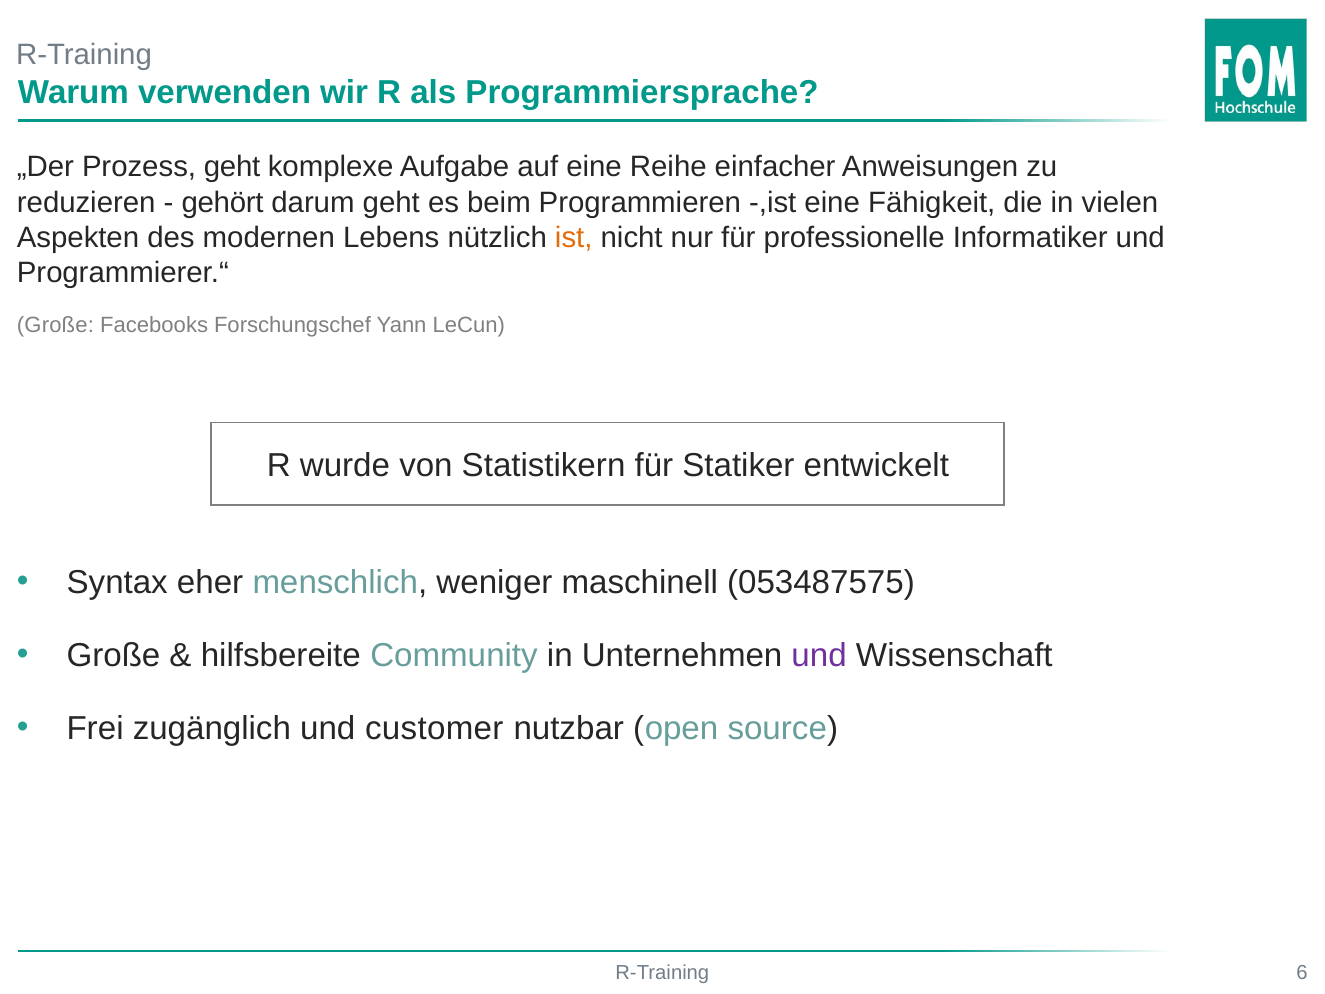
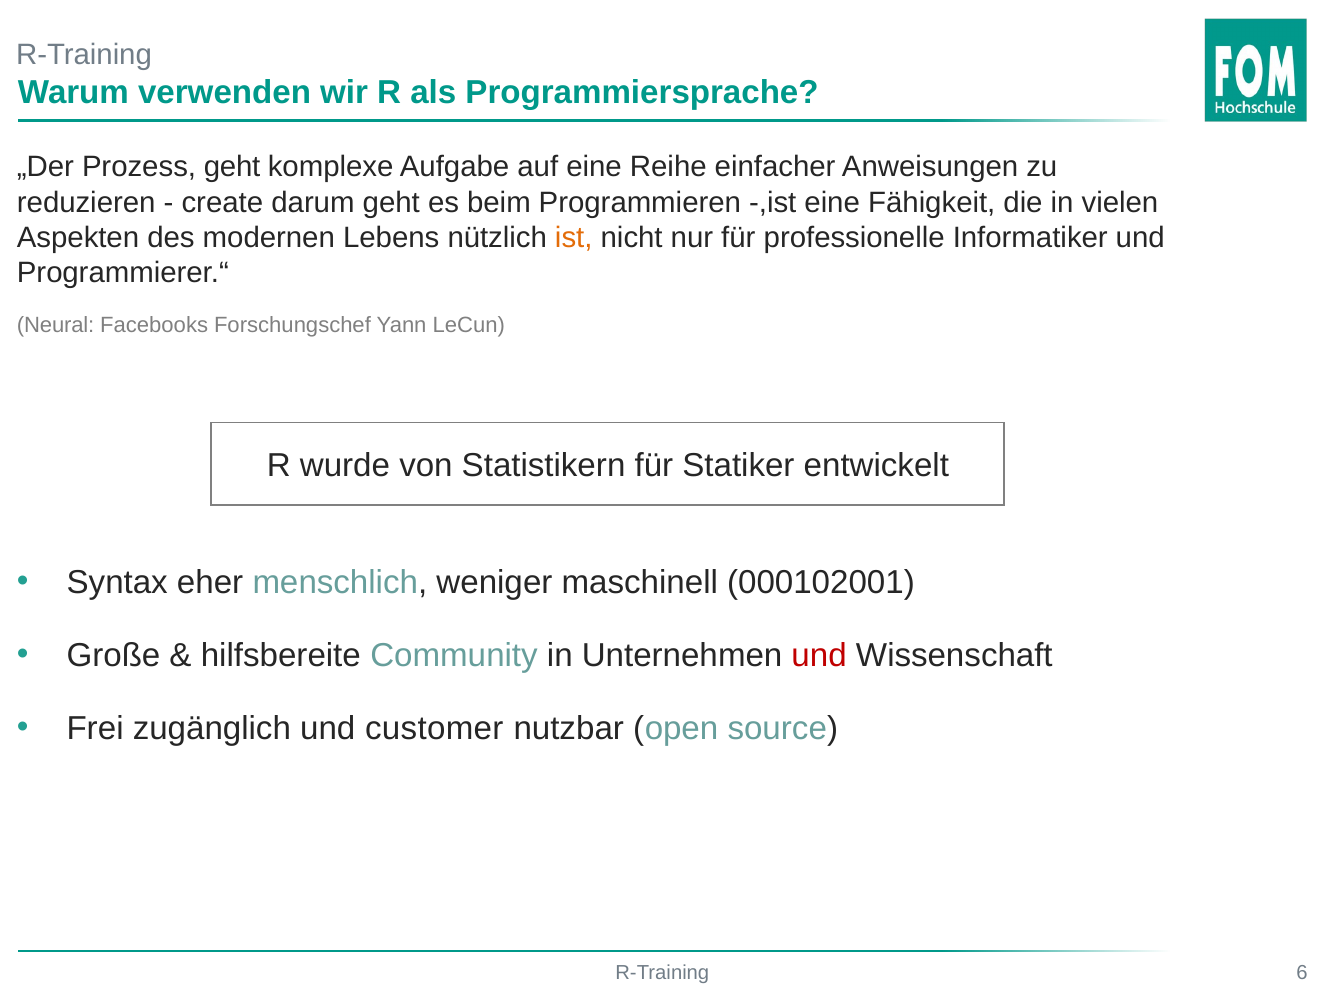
gehört: gehört -> create
Große at (55, 326): Große -> Neural
053487575: 053487575 -> 000102001
und at (819, 655) colour: purple -> red
